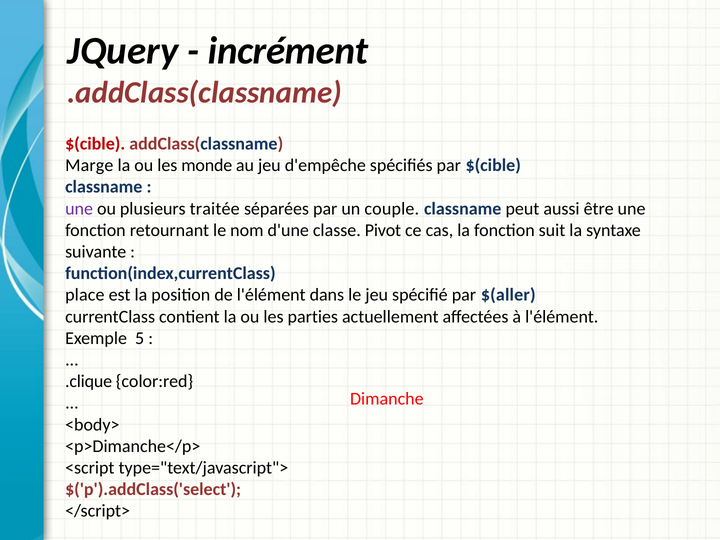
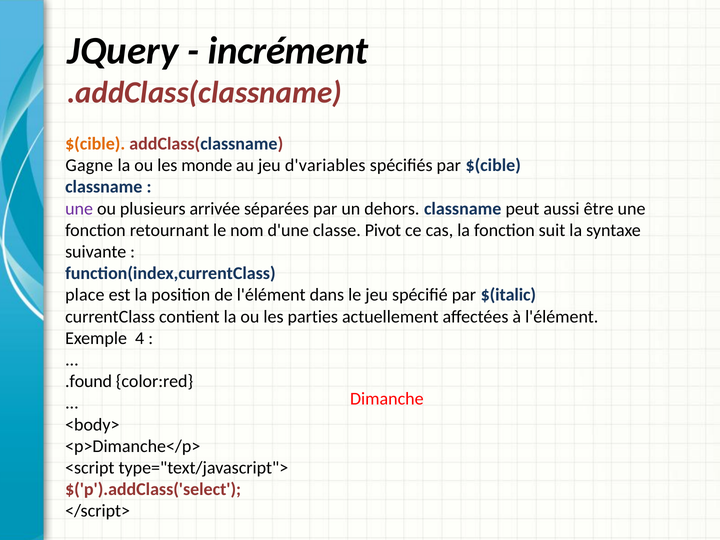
$(cible at (95, 144) colour: red -> orange
Marge: Marge -> Gagne
d'empêche: d'empêche -> d'variables
traitée: traitée -> arrivée
couple: couple -> dehors
$(aller: $(aller -> $(italic
5: 5 -> 4
.clique: .clique -> .found
